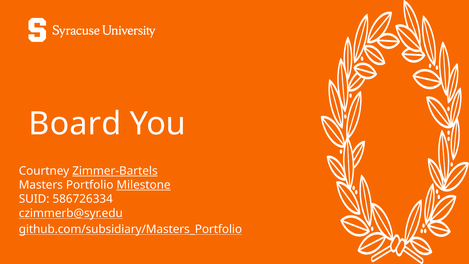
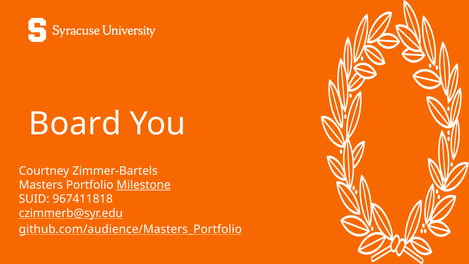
Zimmer-Bartels underline: present -> none
586726334: 586726334 -> 967411818
github.com/subsidiary/Masters_Portfolio: github.com/subsidiary/Masters_Portfolio -> github.com/audience/Masters_Portfolio
